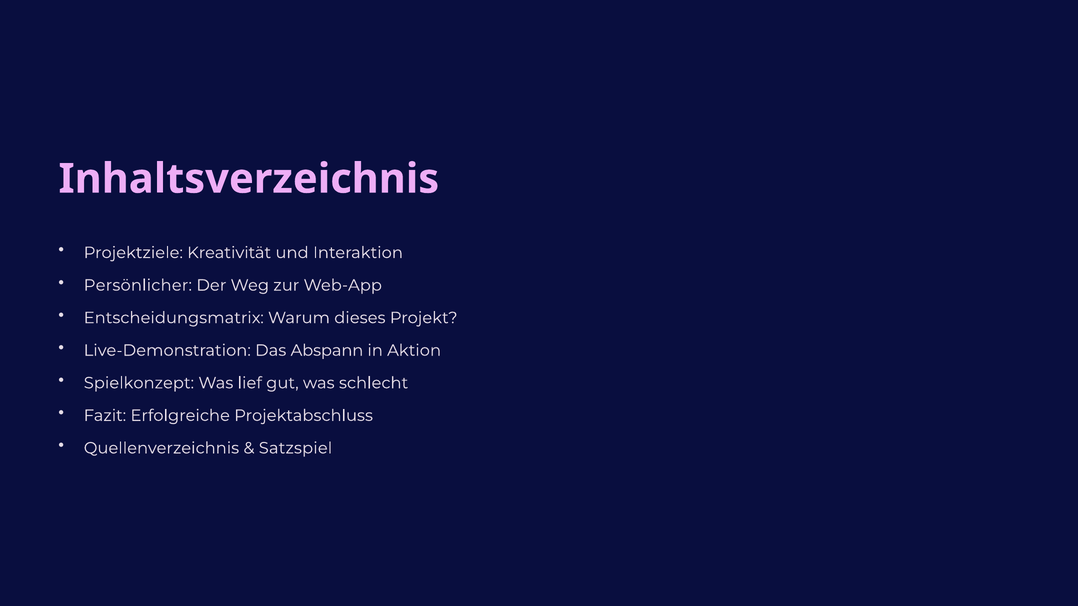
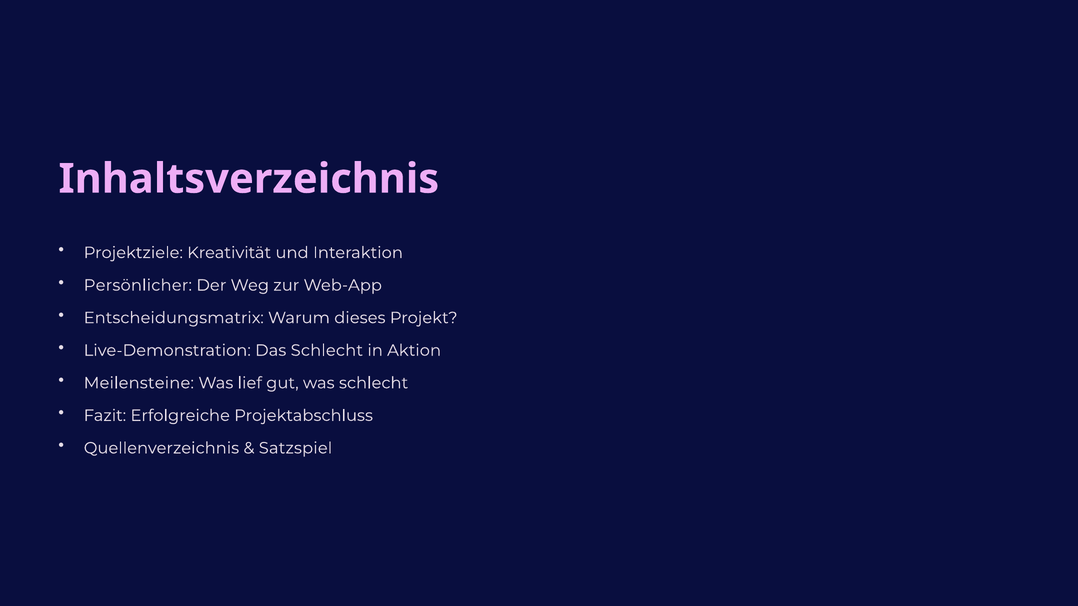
Das Abspann: Abspann -> Schlecht
Spielkonzept: Spielkonzept -> Meilensteine
